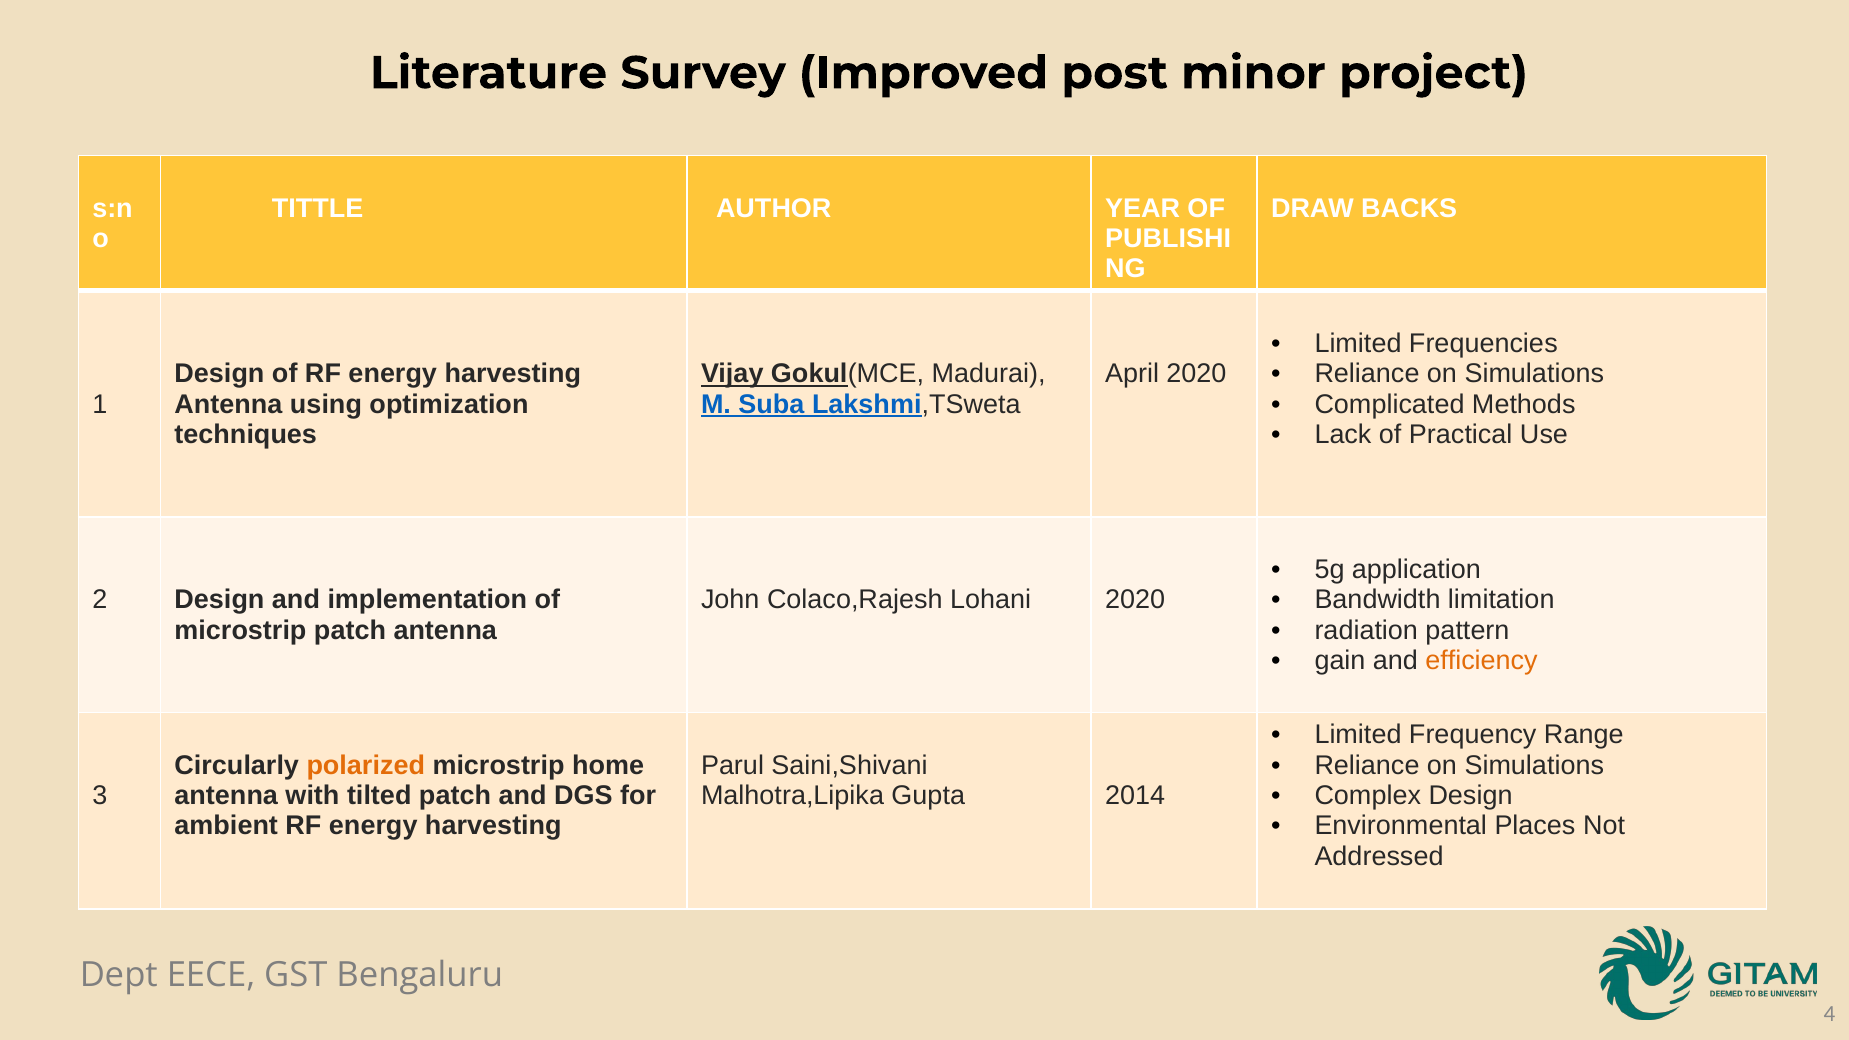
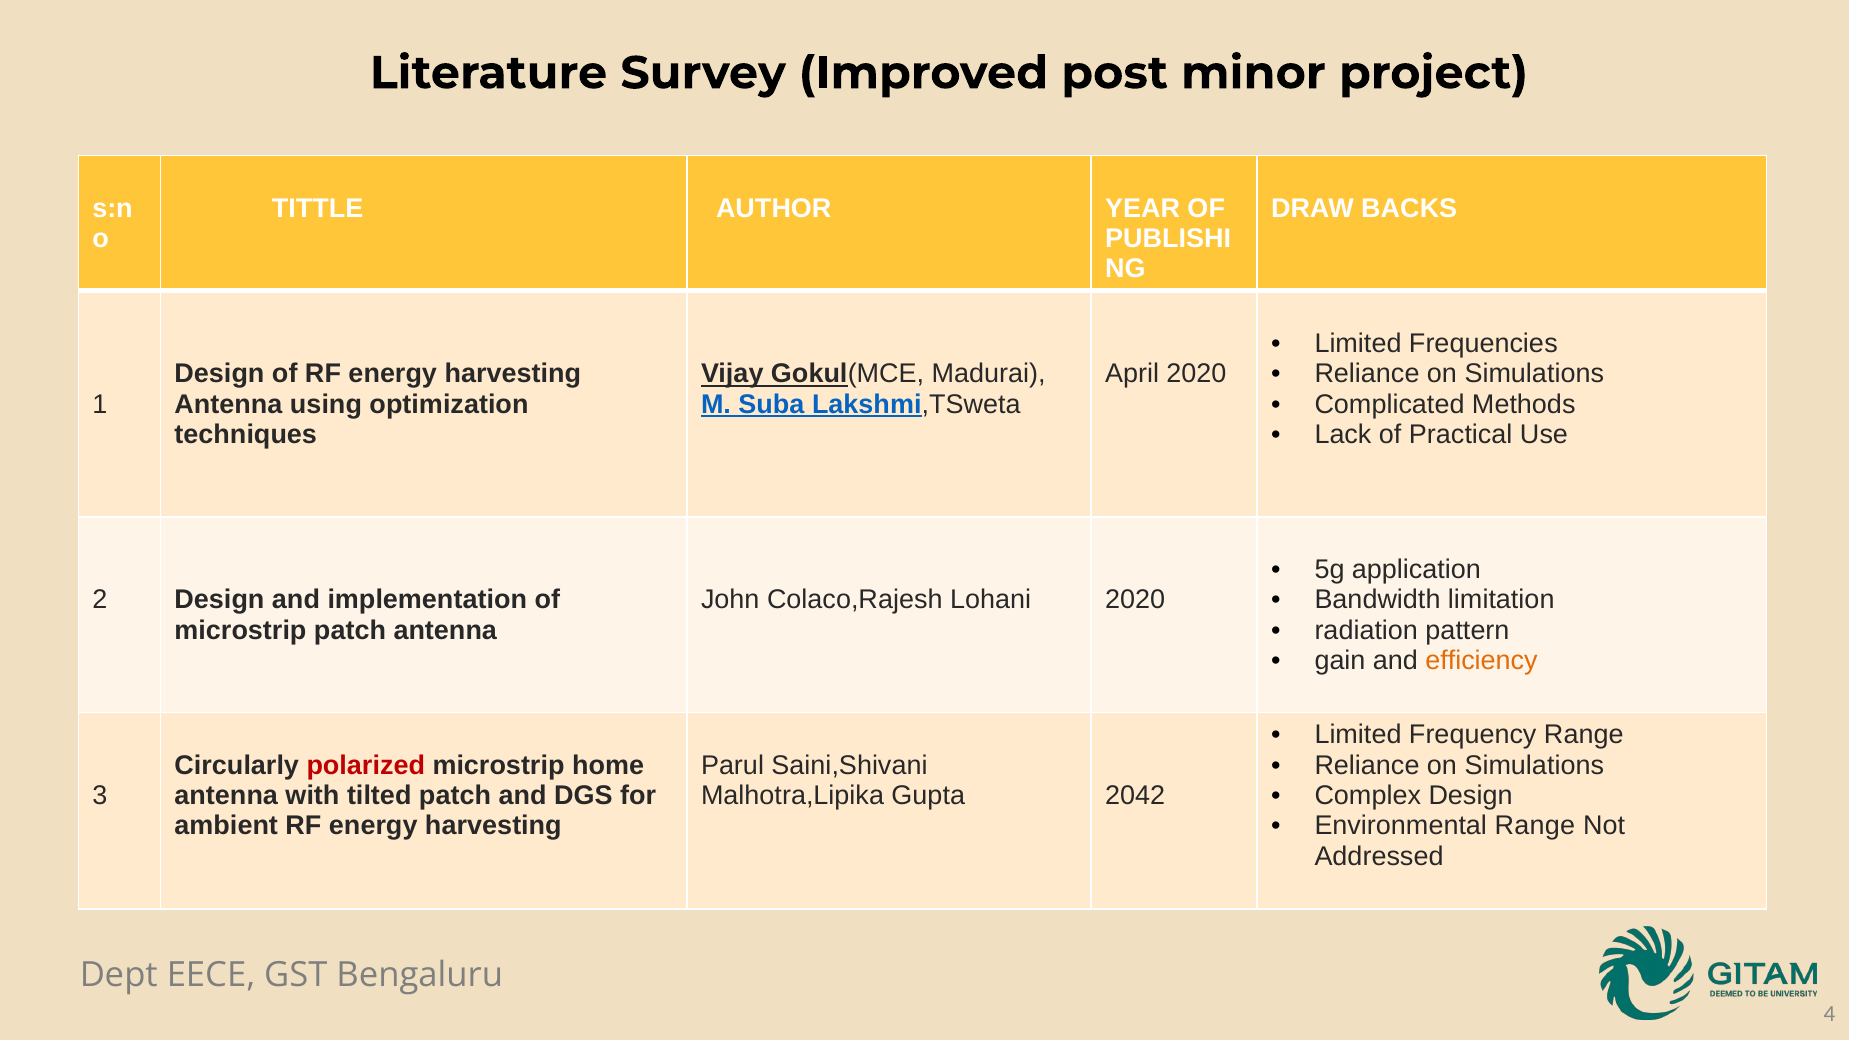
polarized colour: orange -> red
2014: 2014 -> 2042
Environmental Places: Places -> Range
